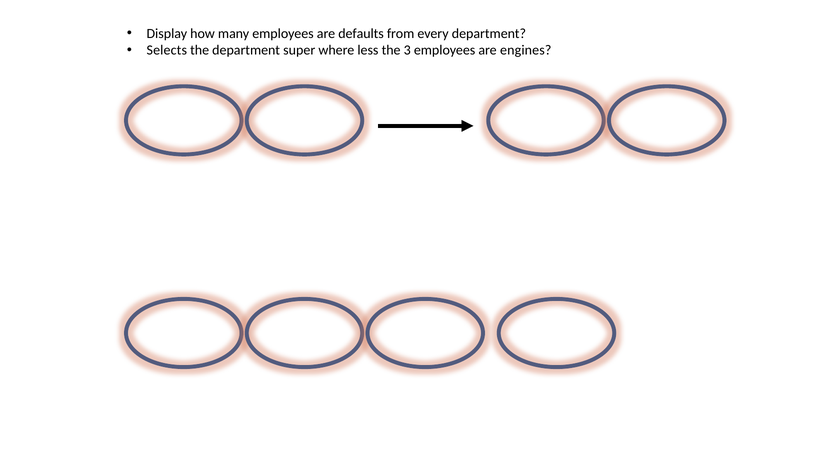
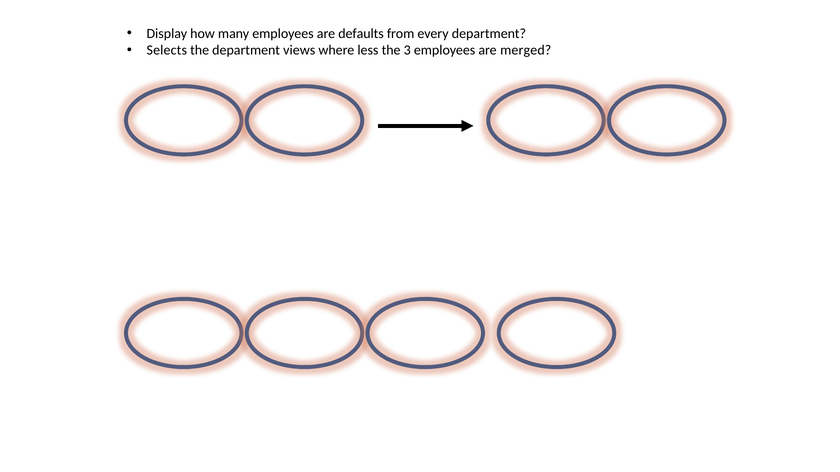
super: super -> views
engines: engines -> merged
